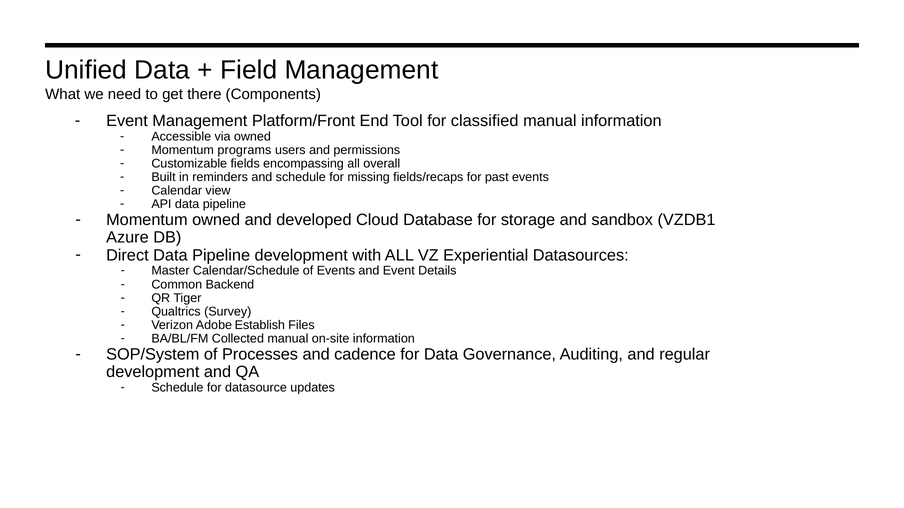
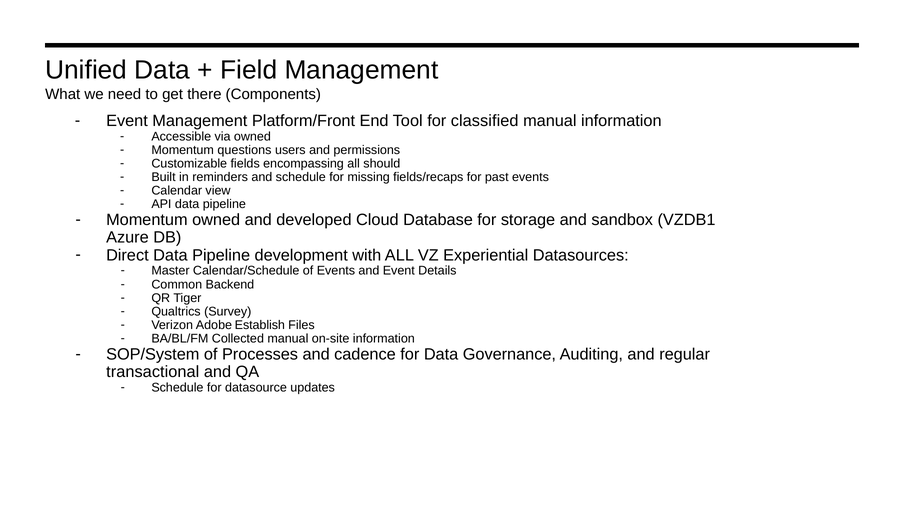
programs: programs -> questions
overall: overall -> should
development at (153, 372): development -> transactional
